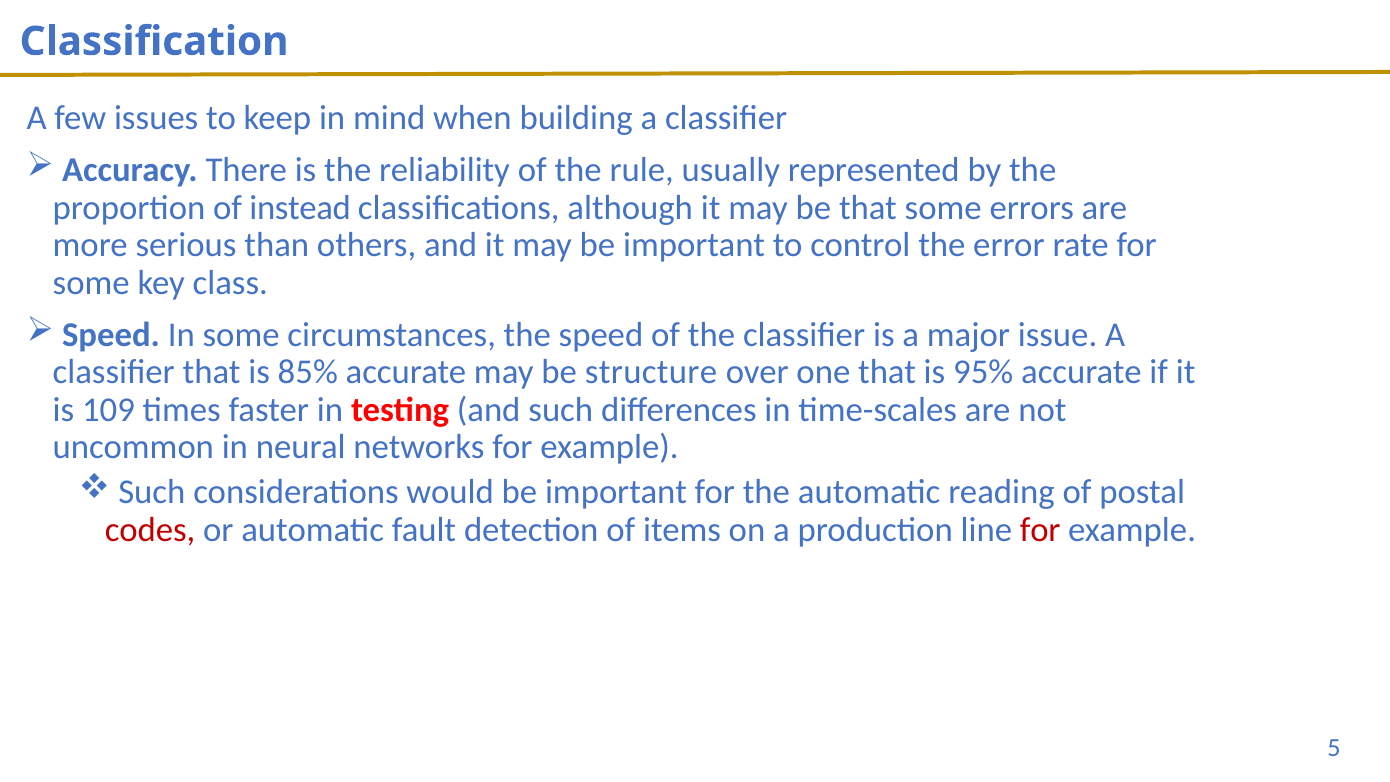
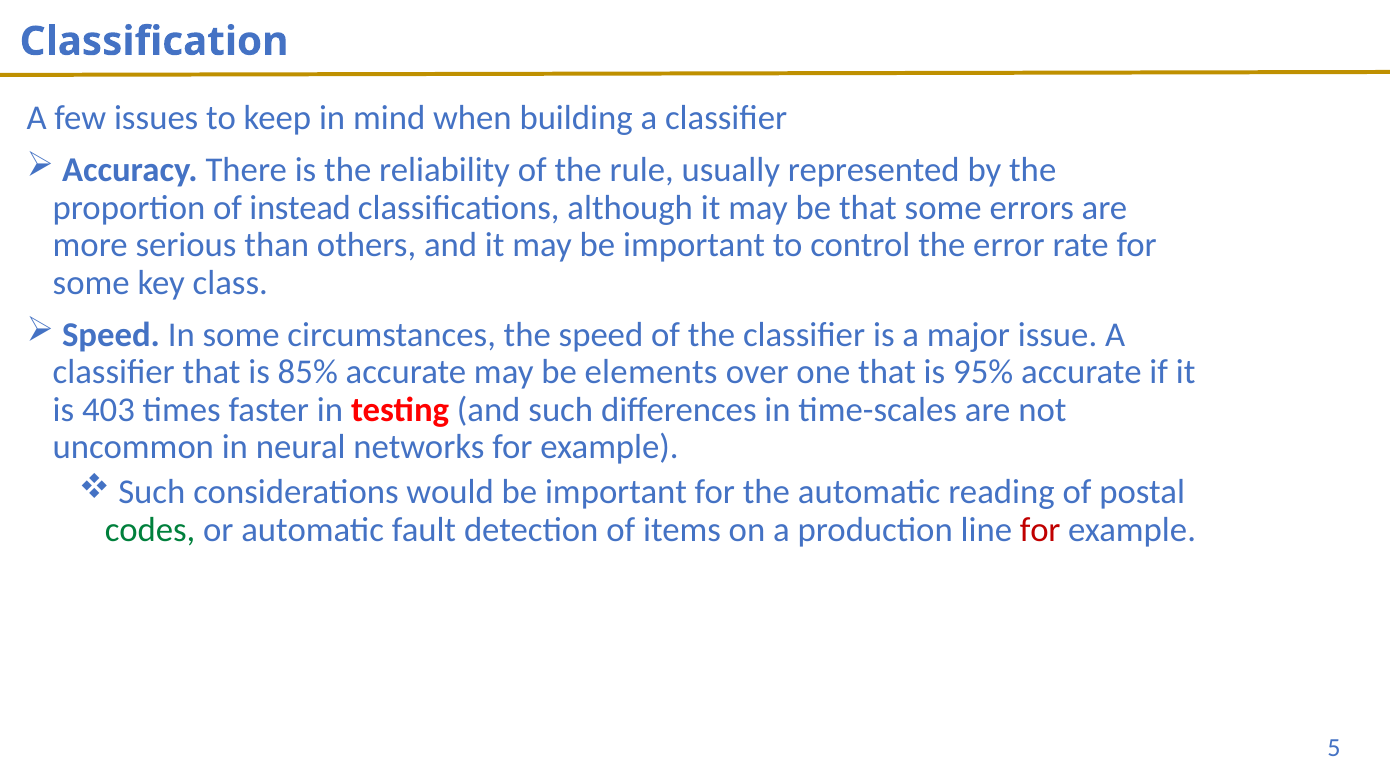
structure: structure -> elements
109: 109 -> 403
codes colour: red -> green
